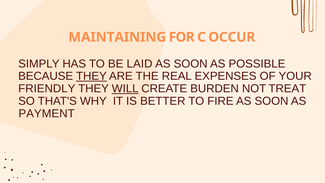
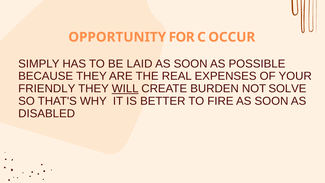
MAINTAINING: MAINTAINING -> OPPORTUNITY
THEY at (91, 76) underline: present -> none
TREAT: TREAT -> SOLVE
PAYMENT: PAYMENT -> DISABLED
